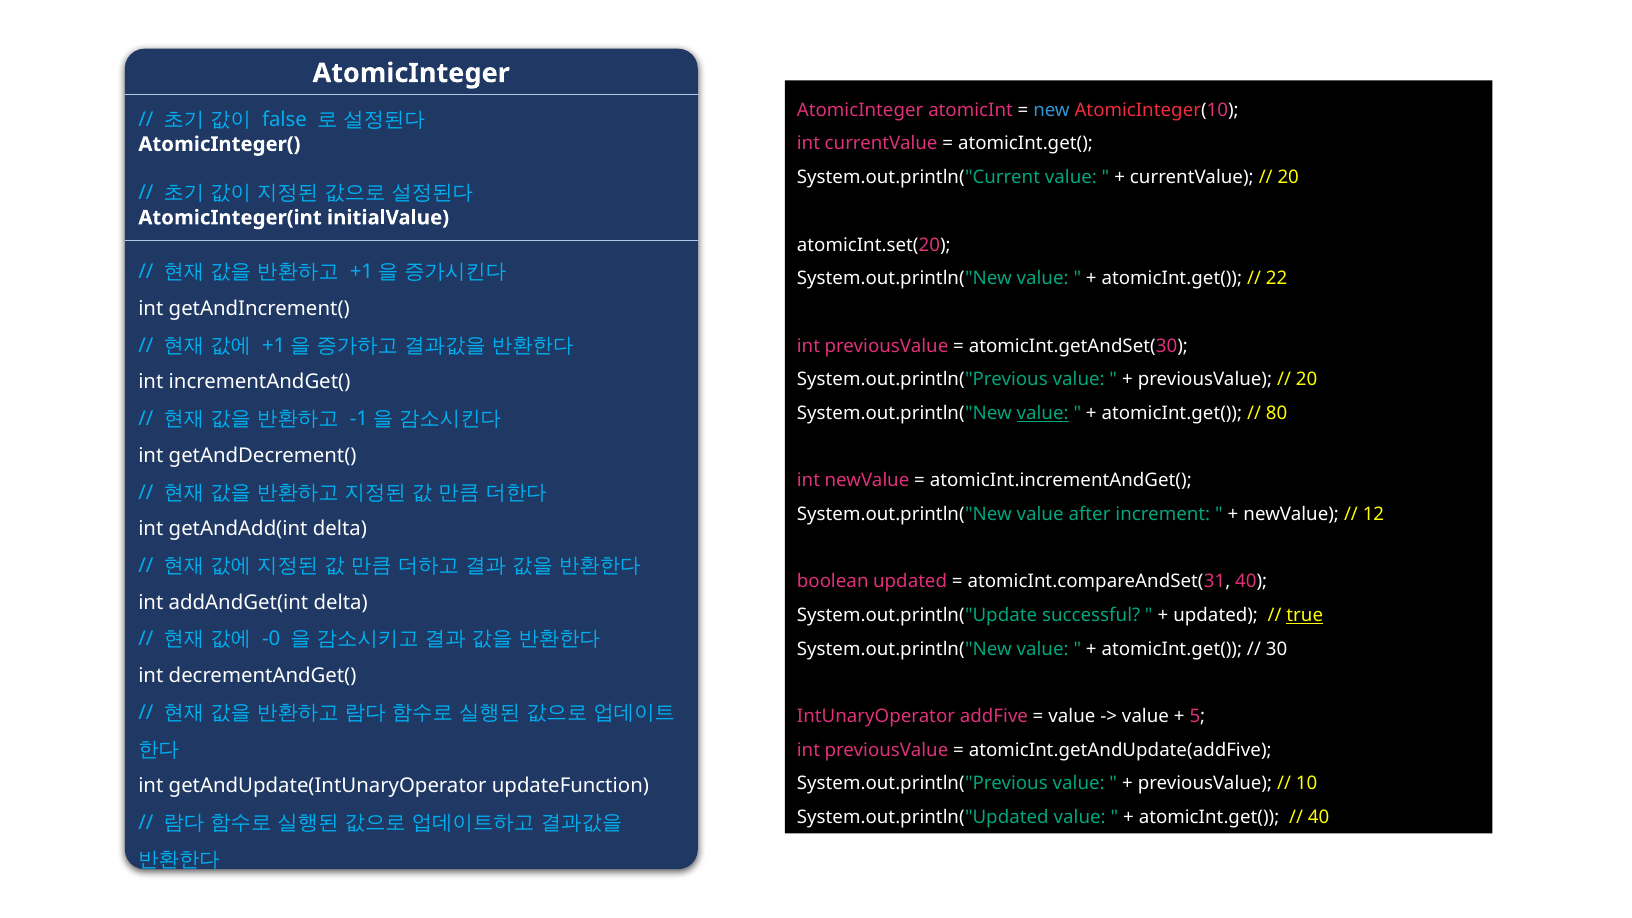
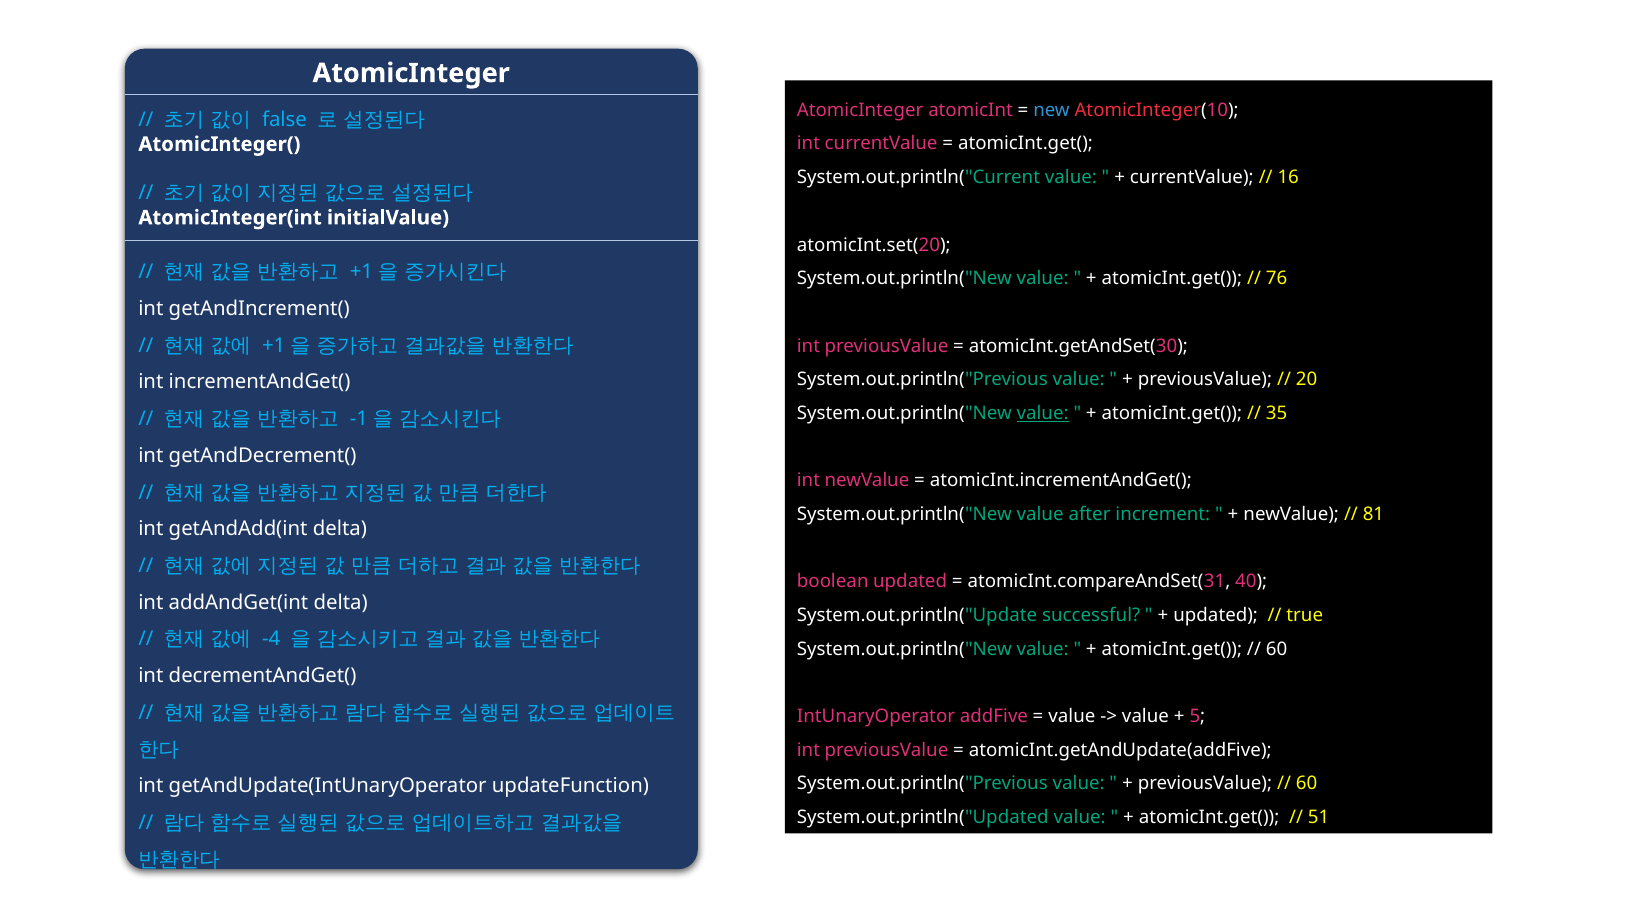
20 at (1288, 177): 20 -> 16
22: 22 -> 76
80: 80 -> 35
12: 12 -> 81
true underline: present -> none
-0: -0 -> -4
30 at (1277, 649): 30 -> 60
10 at (1307, 784): 10 -> 60
40 at (1319, 817): 40 -> 51
